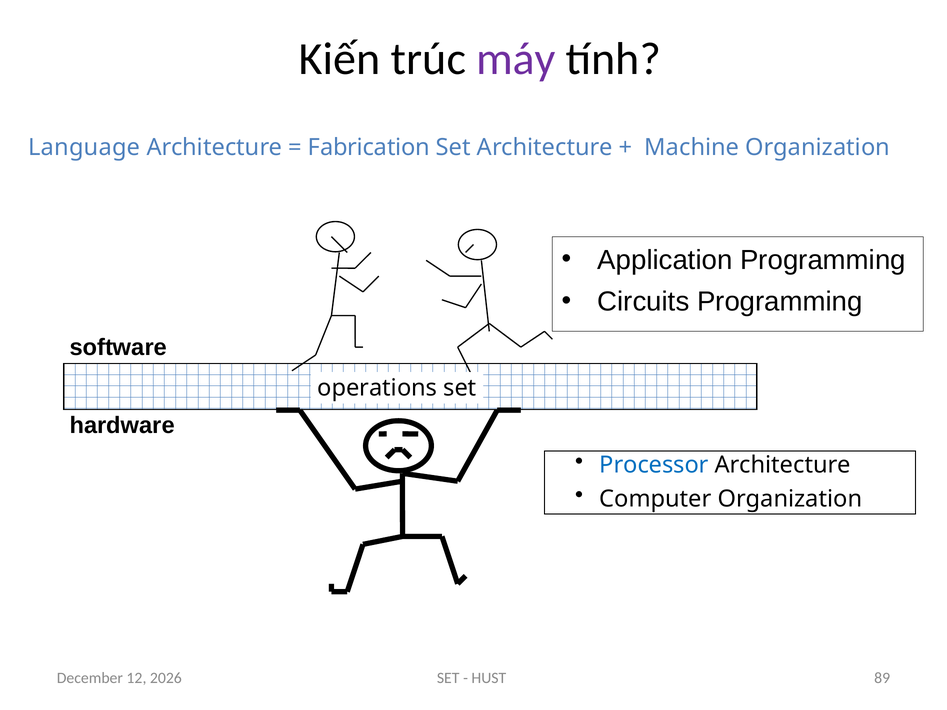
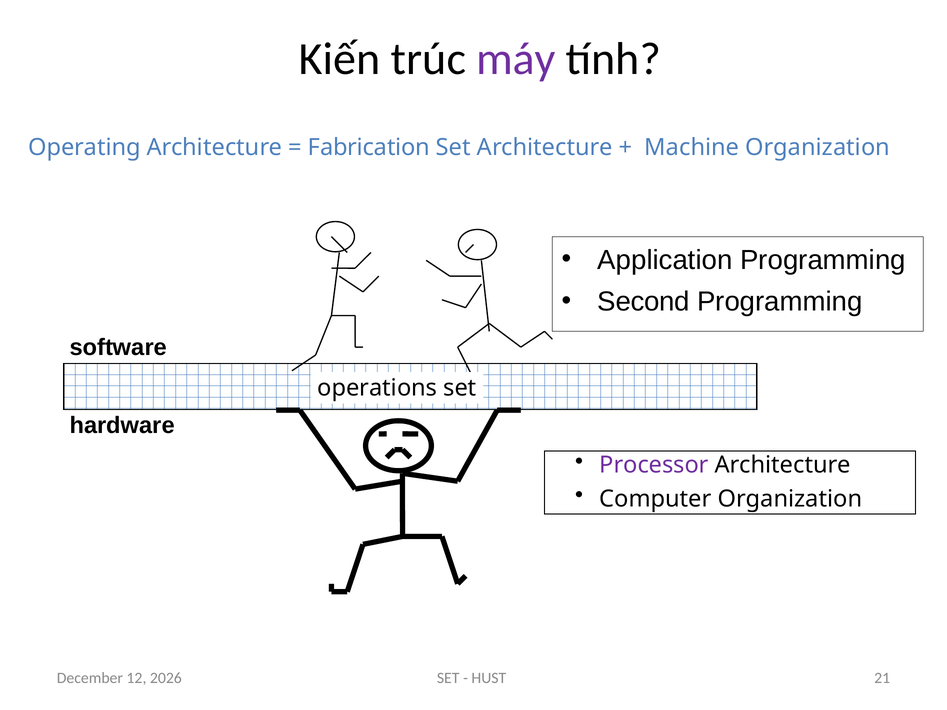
Language: Language -> Operating
Circuits: Circuits -> Second
Processor colour: blue -> purple
89: 89 -> 21
